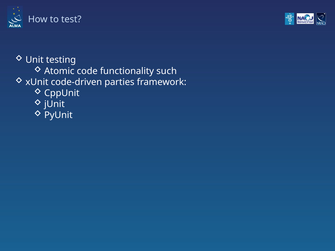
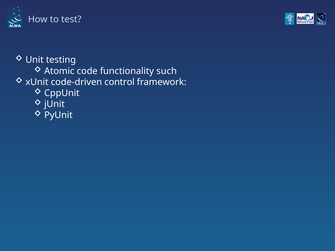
parties: parties -> control
